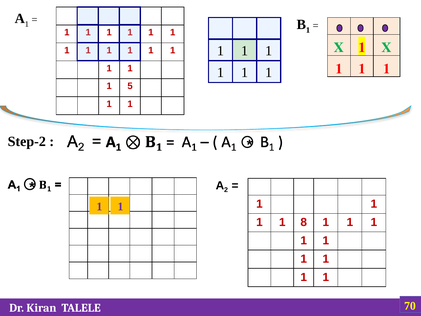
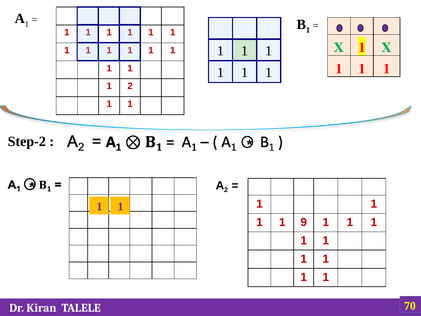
1 5: 5 -> 2
8: 8 -> 9
